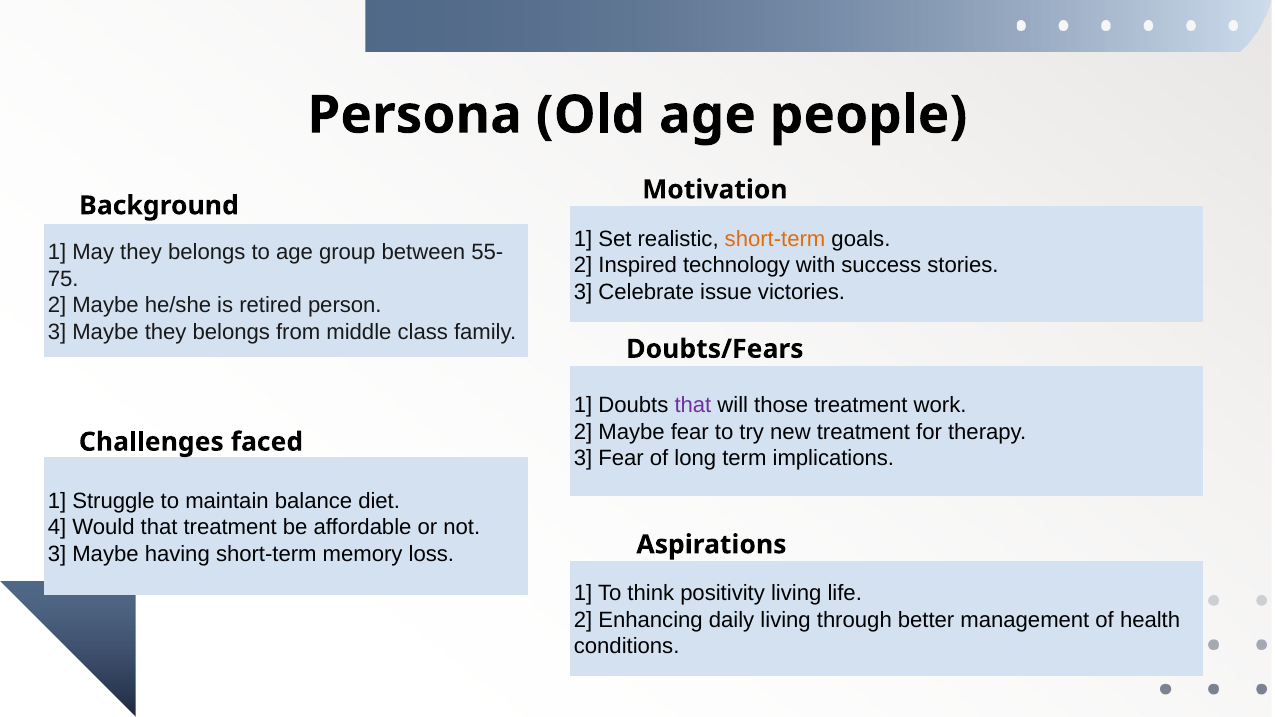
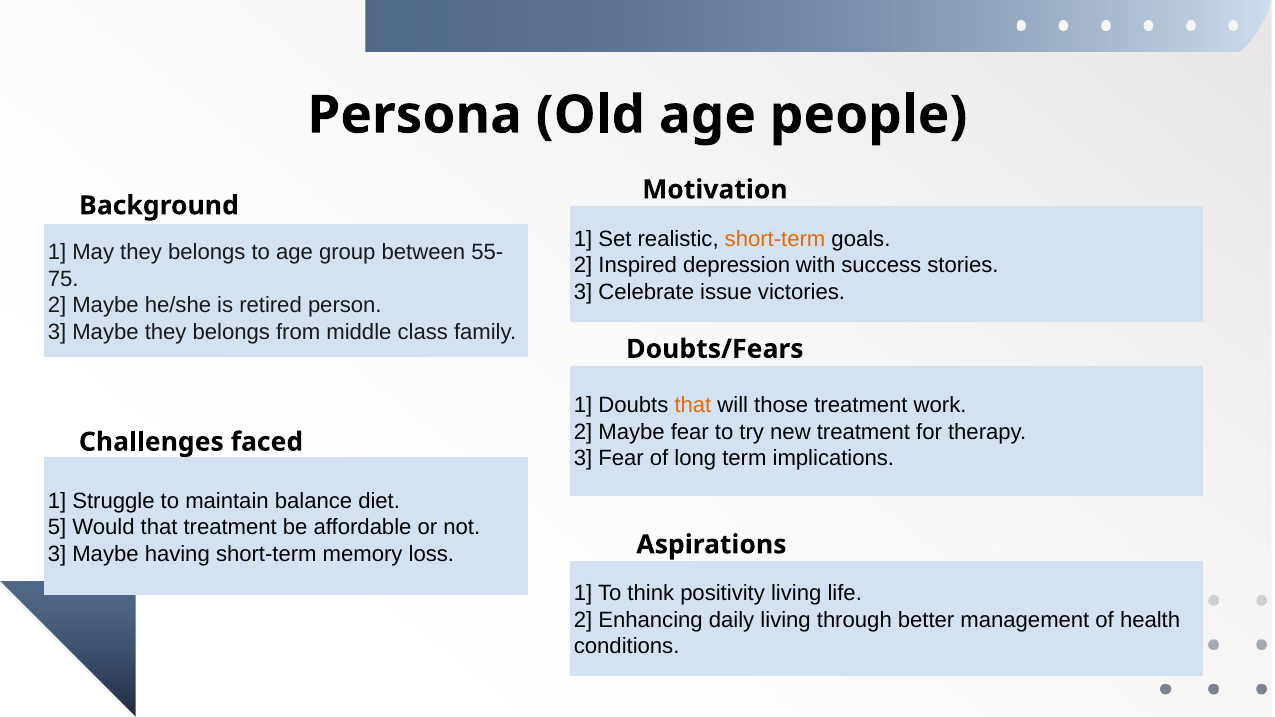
technology: technology -> depression
that at (693, 406) colour: purple -> orange
4: 4 -> 5
